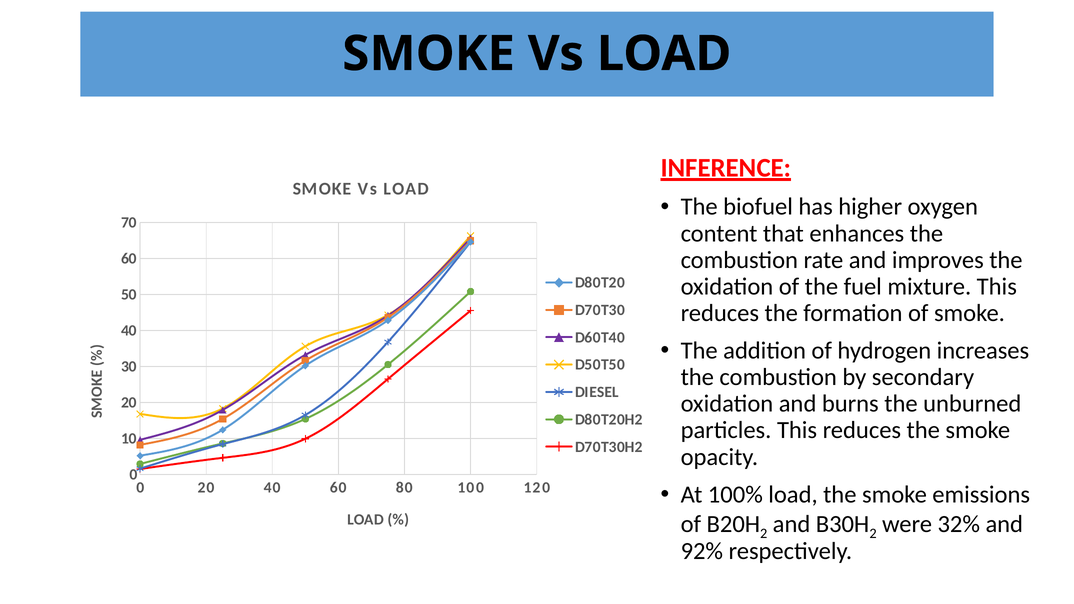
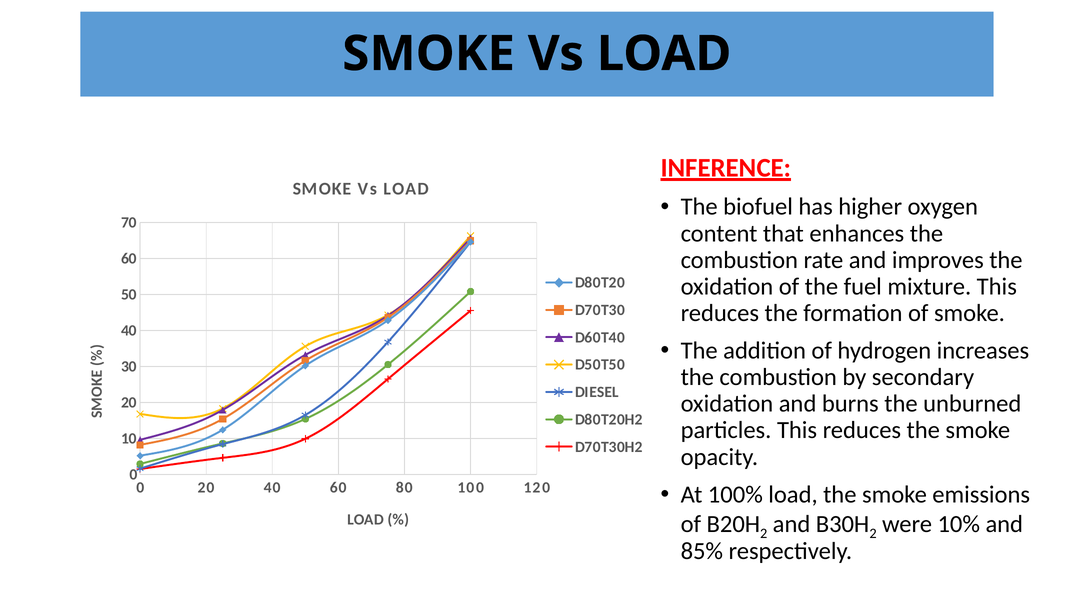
32%: 32% -> 10%
92%: 92% -> 85%
